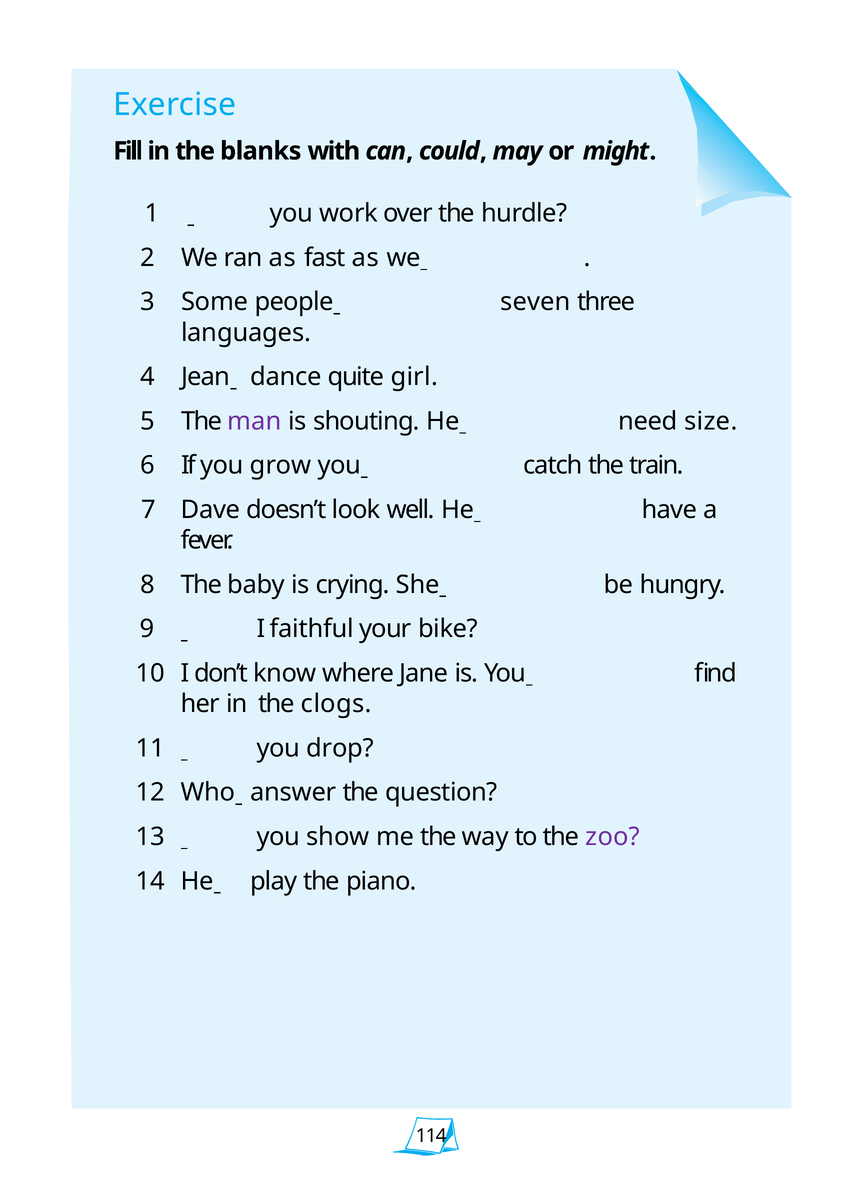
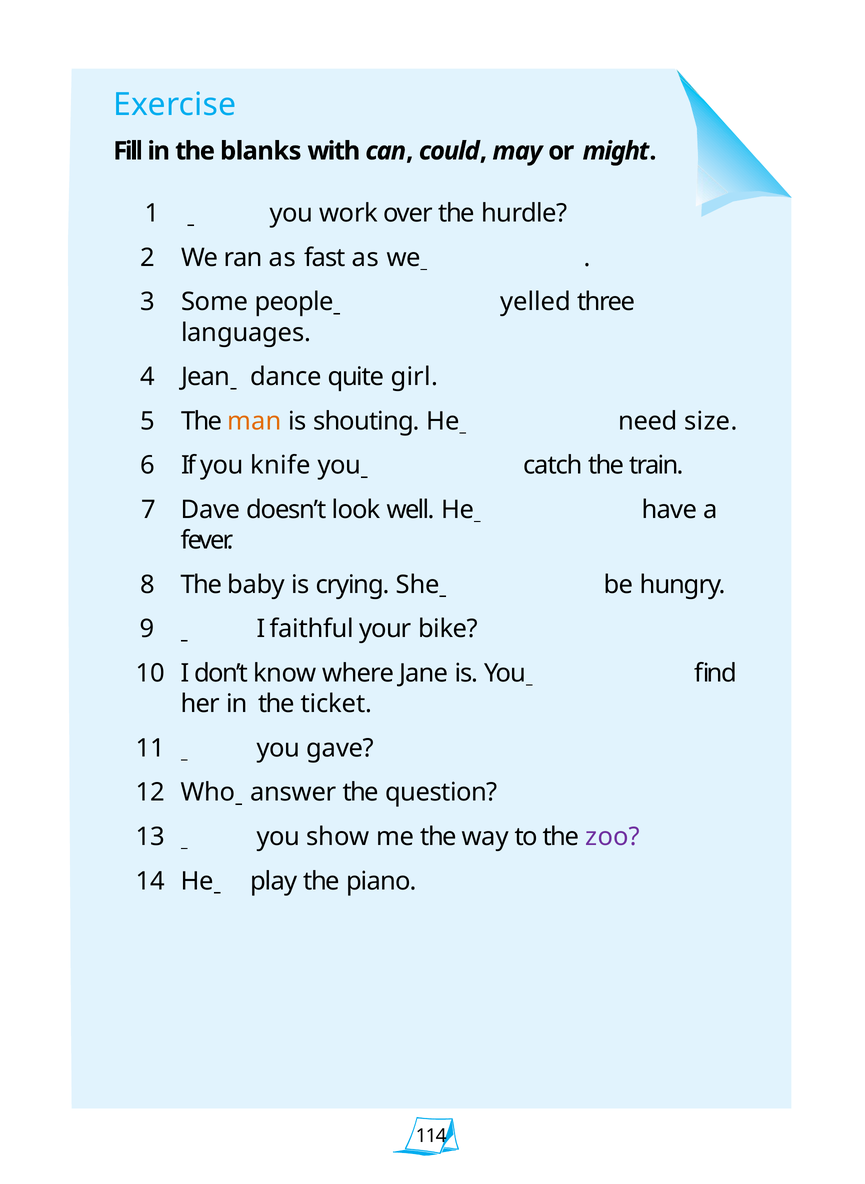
seven: seven -> yelled
man colour: purple -> orange
grow: grow -> knife
clogs: clogs -> ticket
drop: drop -> gave
